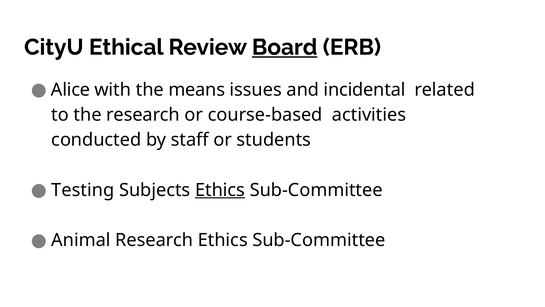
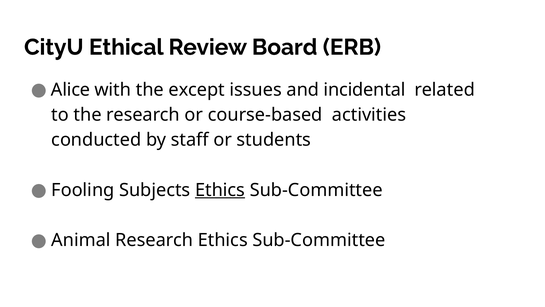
Board underline: present -> none
means: means -> except
Testing: Testing -> Fooling
